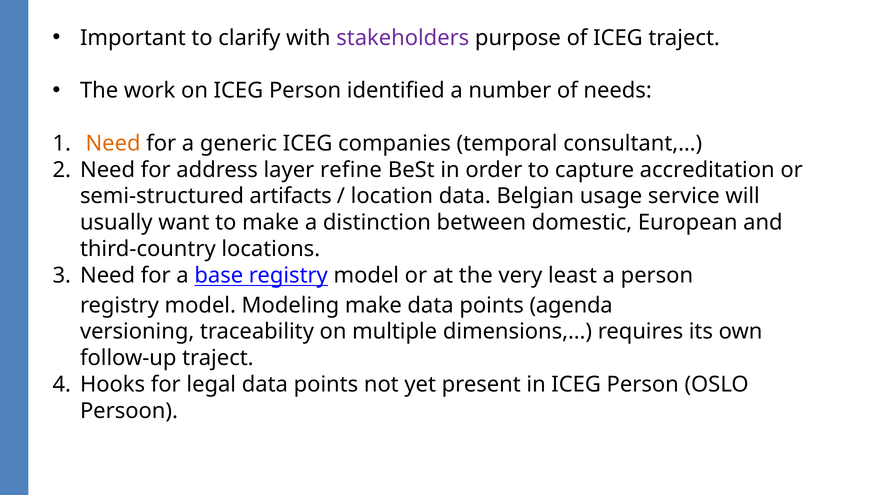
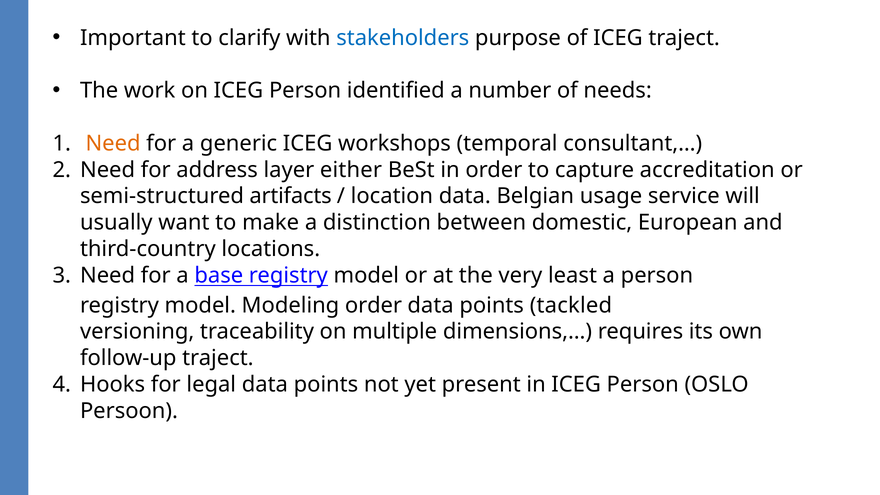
stakeholders colour: purple -> blue
companies: companies -> workshops
refine: refine -> either
Modeling make: make -> order
agenda: agenda -> tackled
